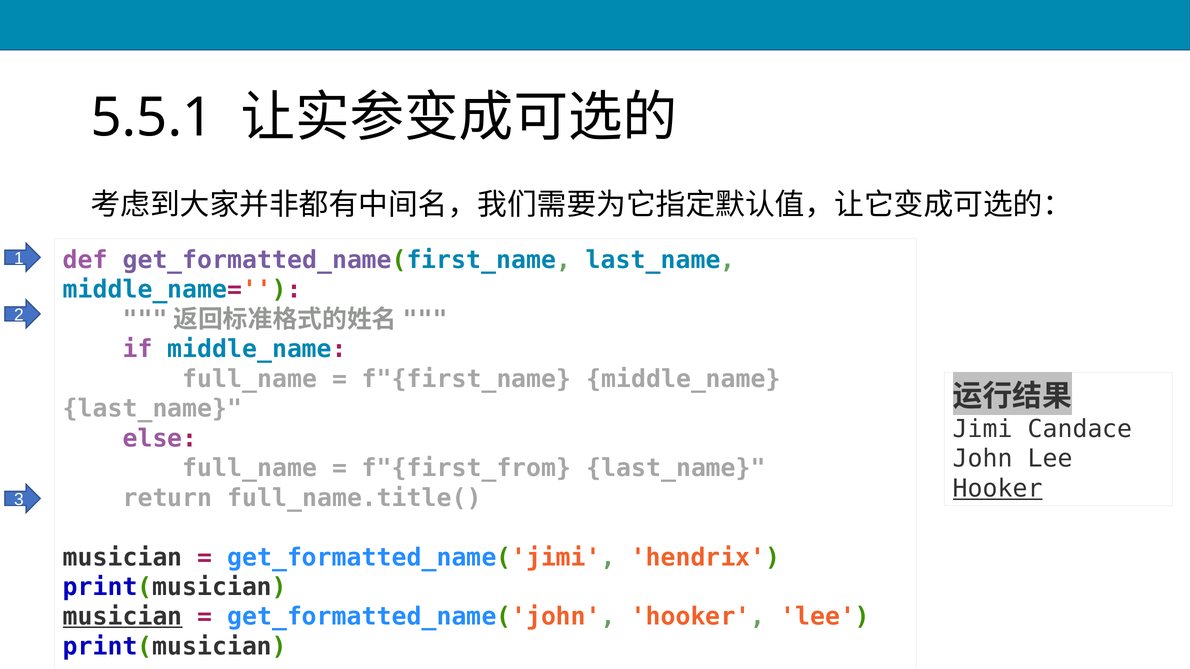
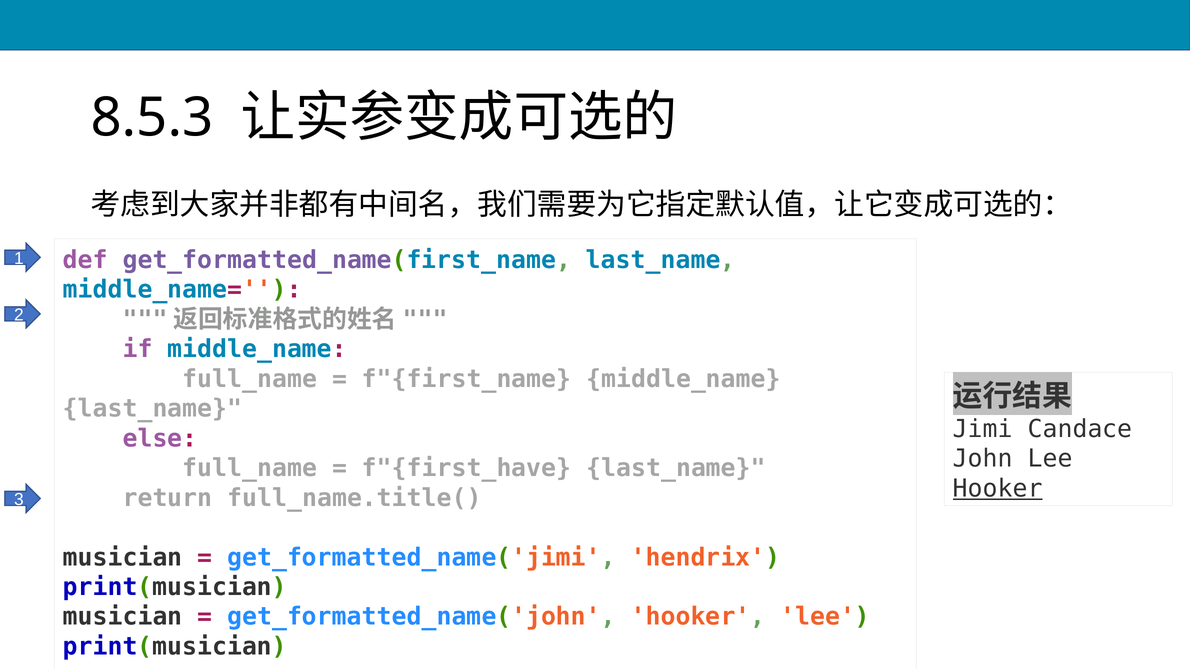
5.5.1: 5.5.1 -> 8.5.3
f"{first_from: f"{first_from -> f"{first_have
musician at (123, 617) underline: present -> none
